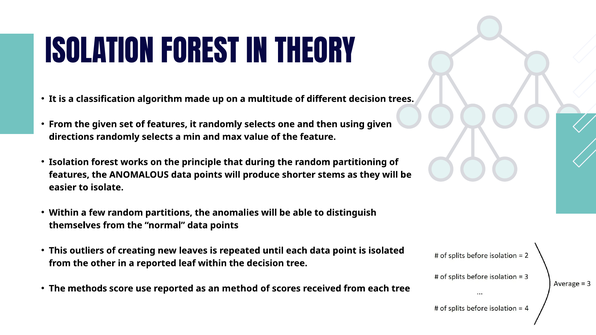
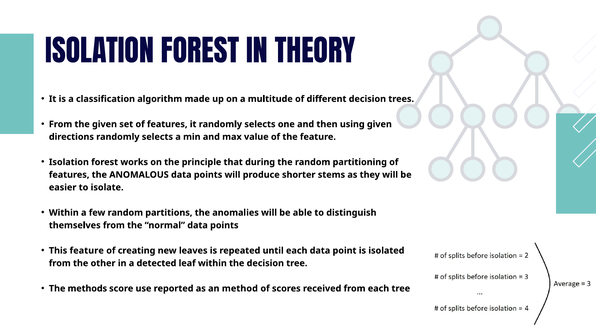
This outliers: outliers -> feature
a reported: reported -> detected
